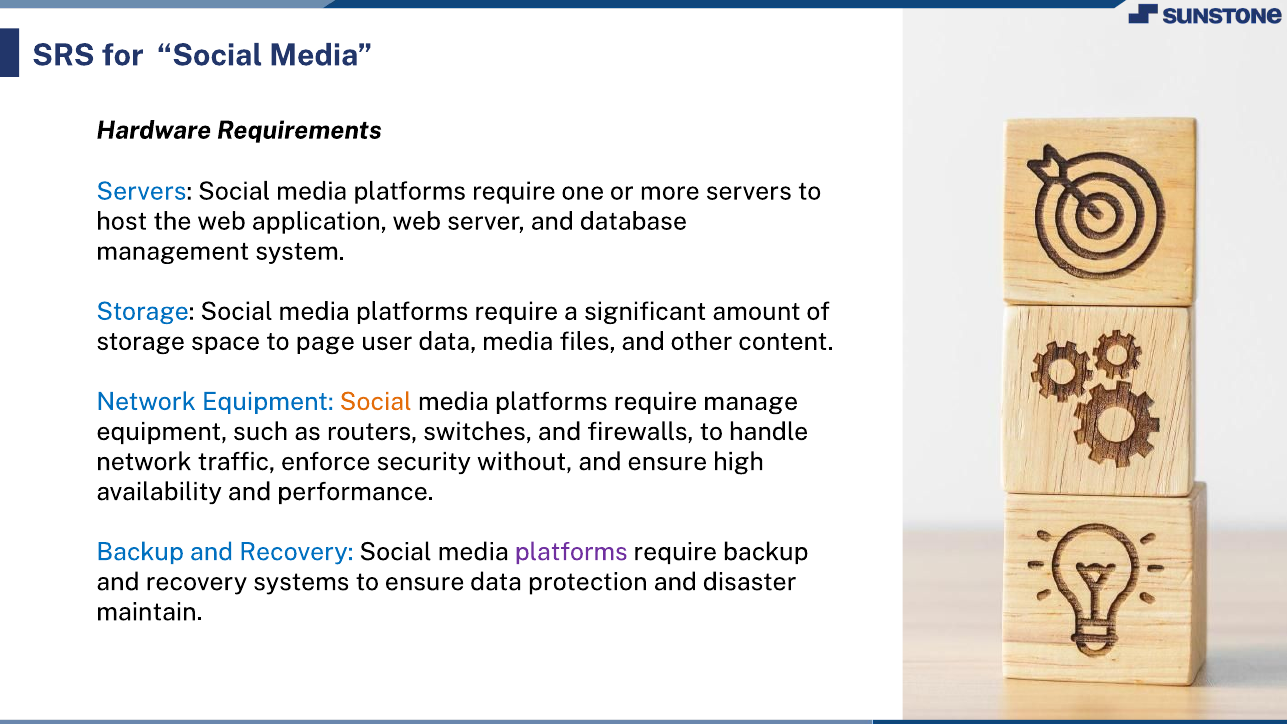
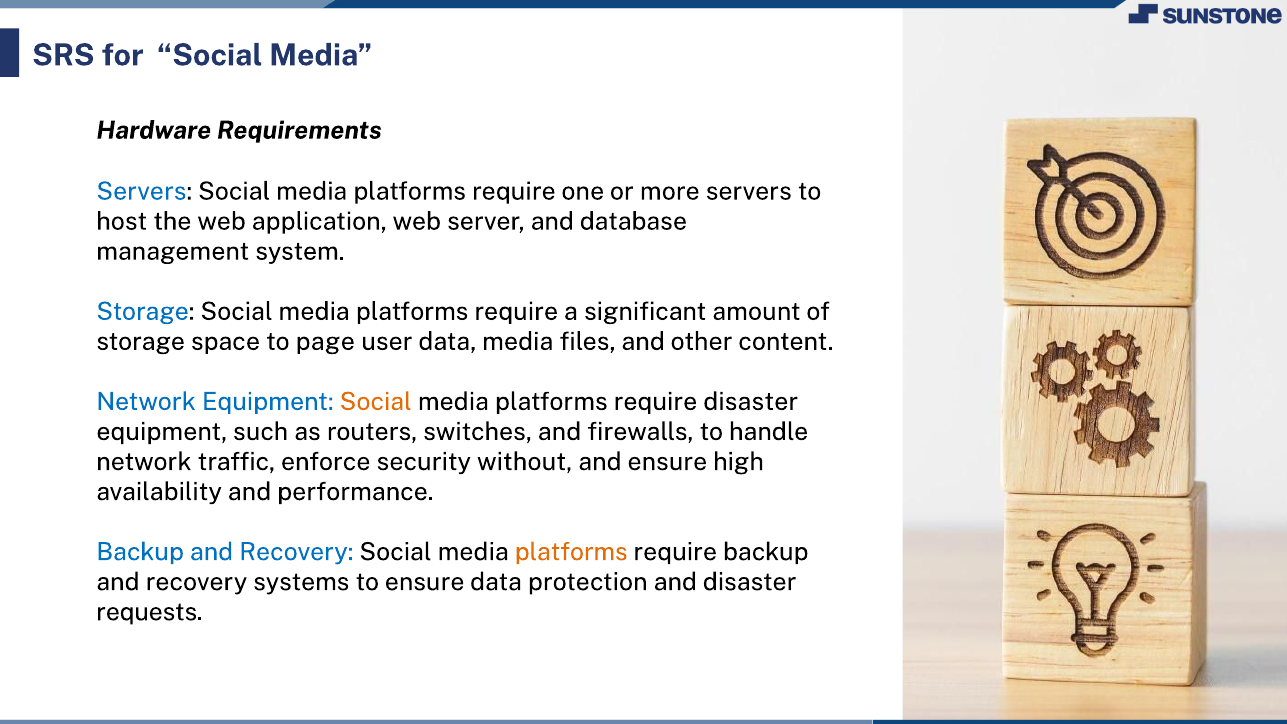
require manage: manage -> disaster
platforms at (571, 552) colour: purple -> orange
maintain: maintain -> requests
